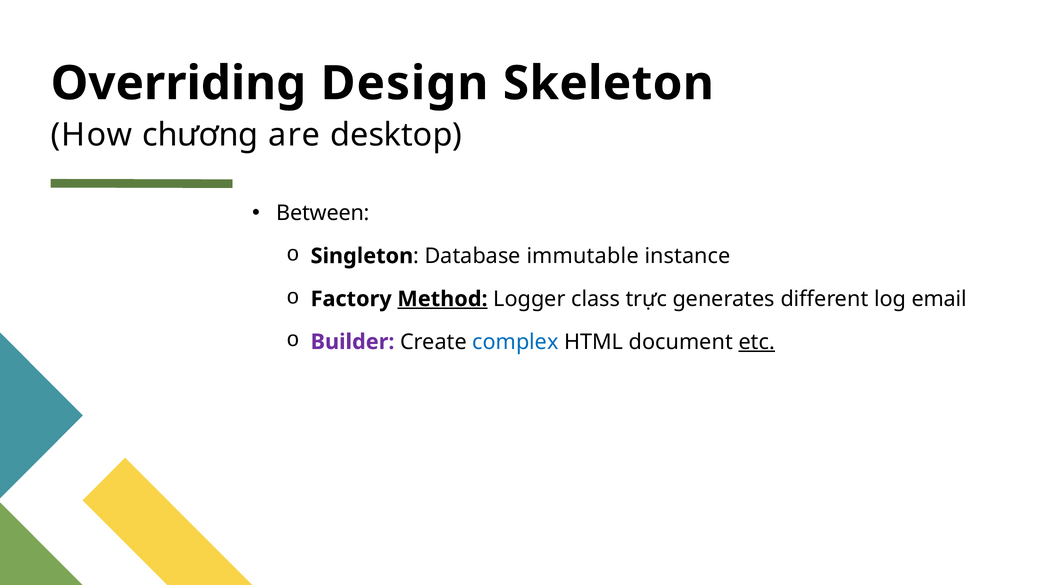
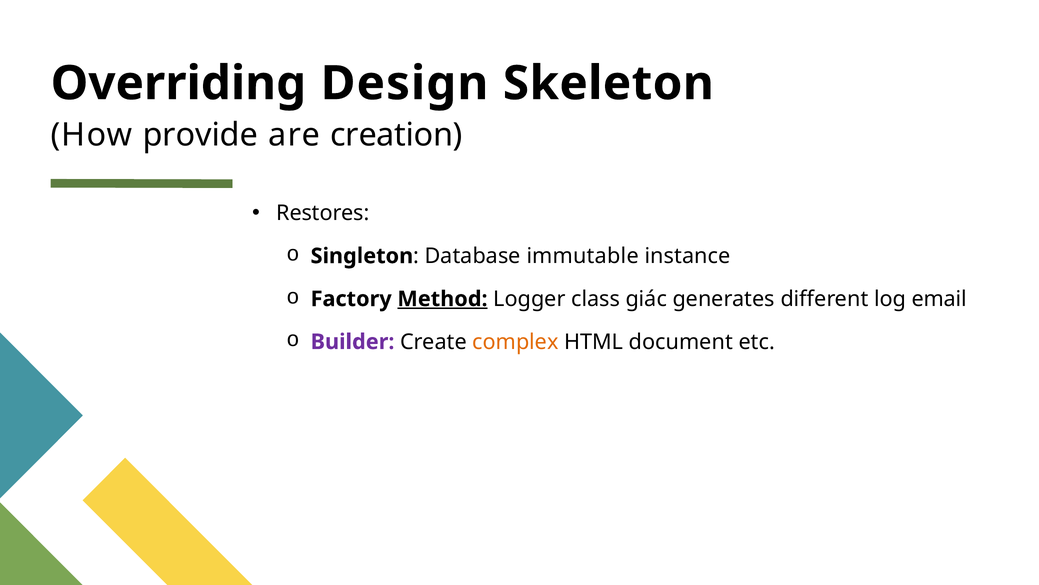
chương: chương -> provide
desktop: desktop -> creation
Between: Between -> Restores
trực: trực -> giác
complex colour: blue -> orange
etc underline: present -> none
